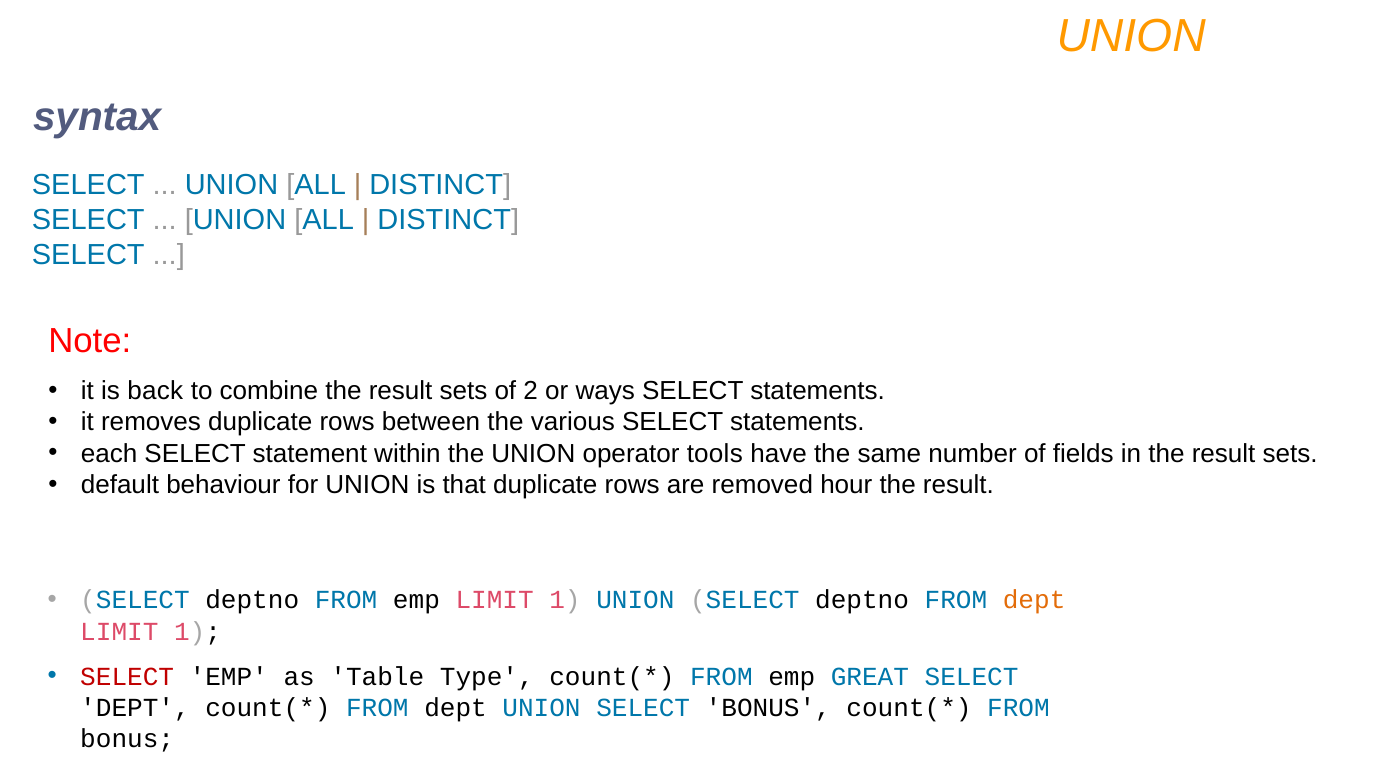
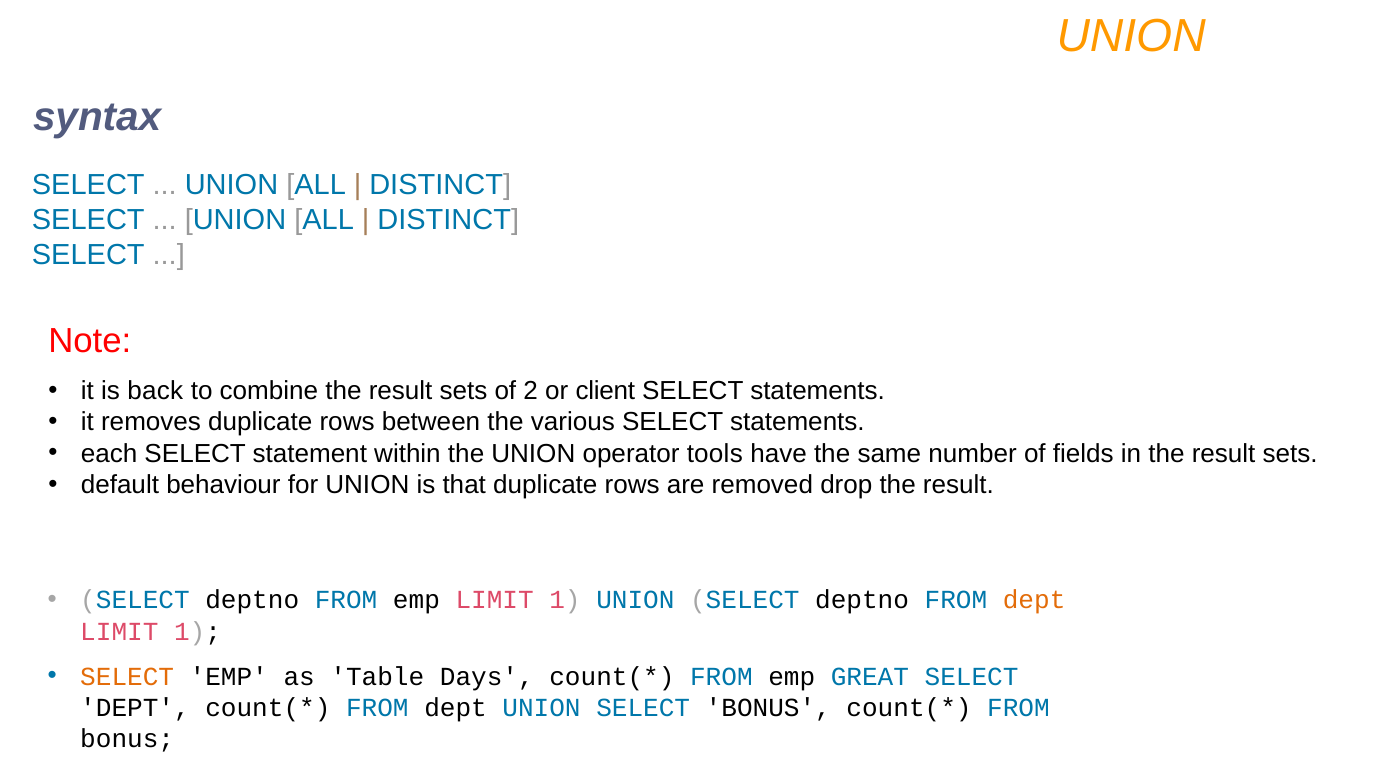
ways: ways -> client
hour: hour -> drop
SELECT at (127, 677) colour: red -> orange
Type: Type -> Days
